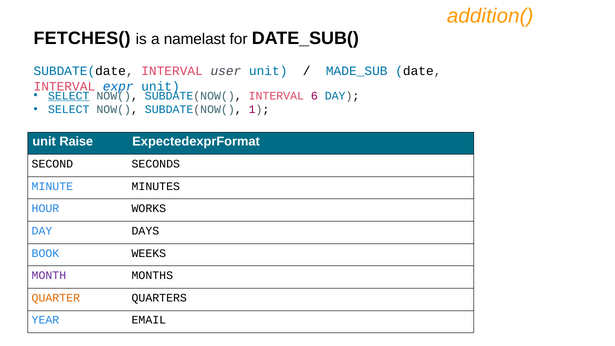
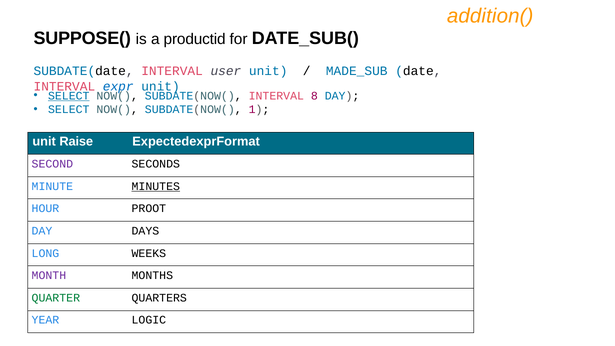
FETCHES(: FETCHES( -> SUPPOSE(
namelast: namelast -> productid
6: 6 -> 8
SECOND colour: black -> purple
MINUTES underline: none -> present
WORKS: WORKS -> PROOT
BOOK: BOOK -> LONG
QUARTER colour: orange -> green
EMAIL: EMAIL -> LOGIC
